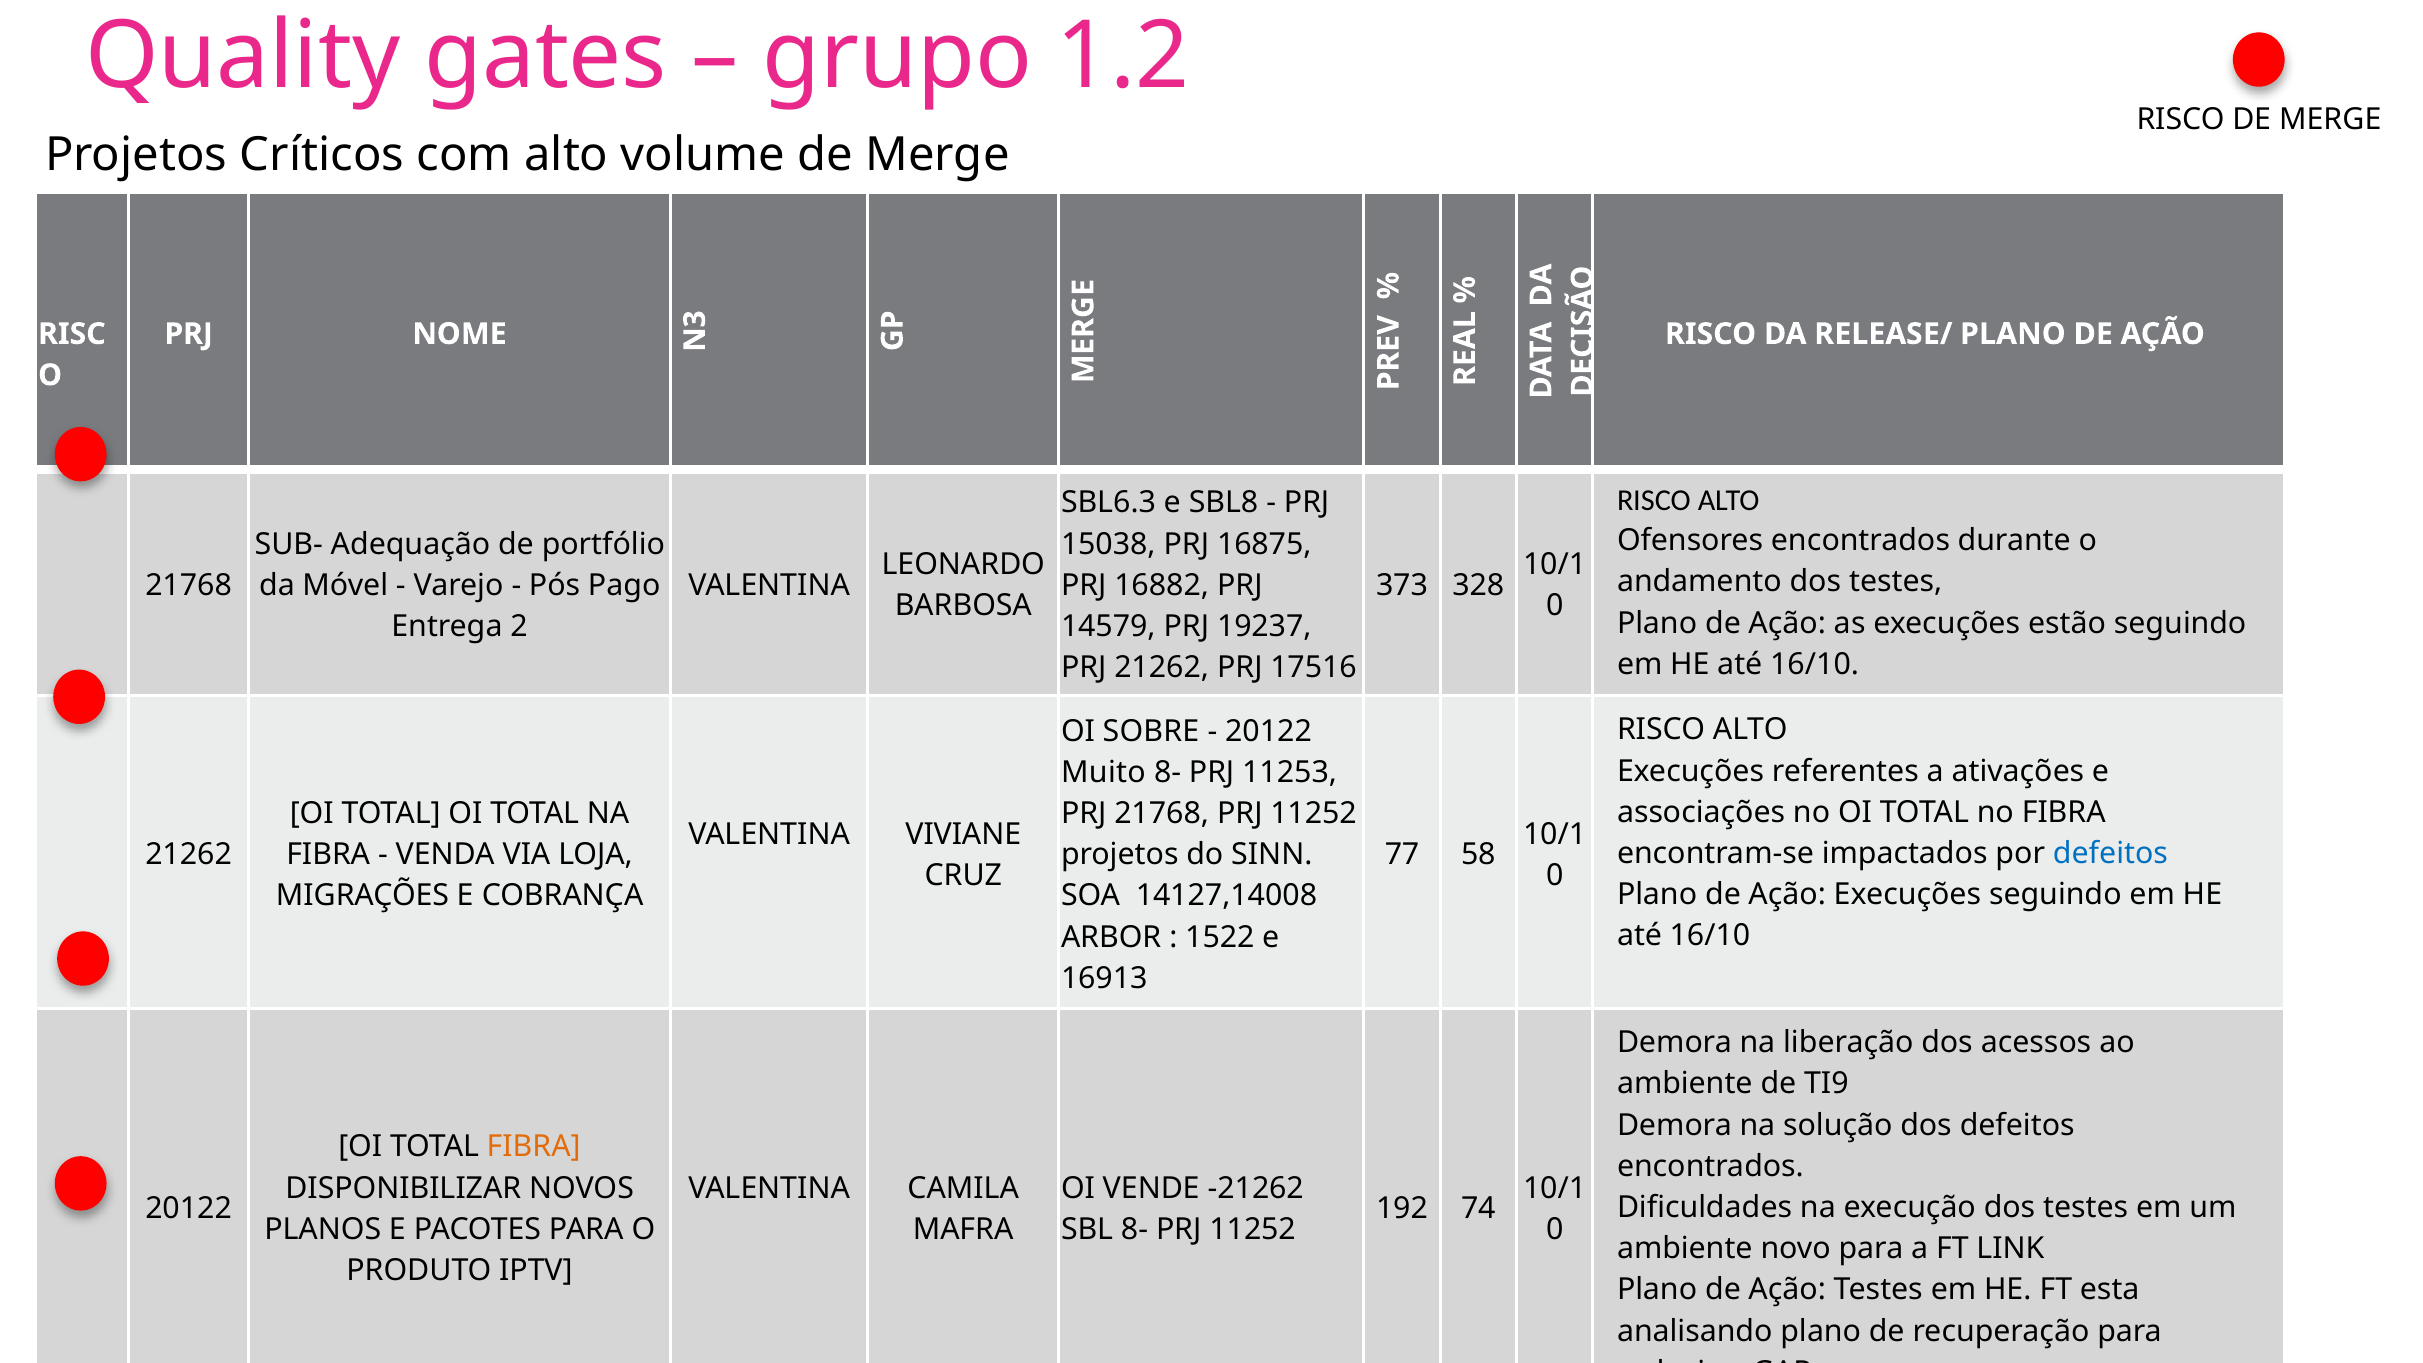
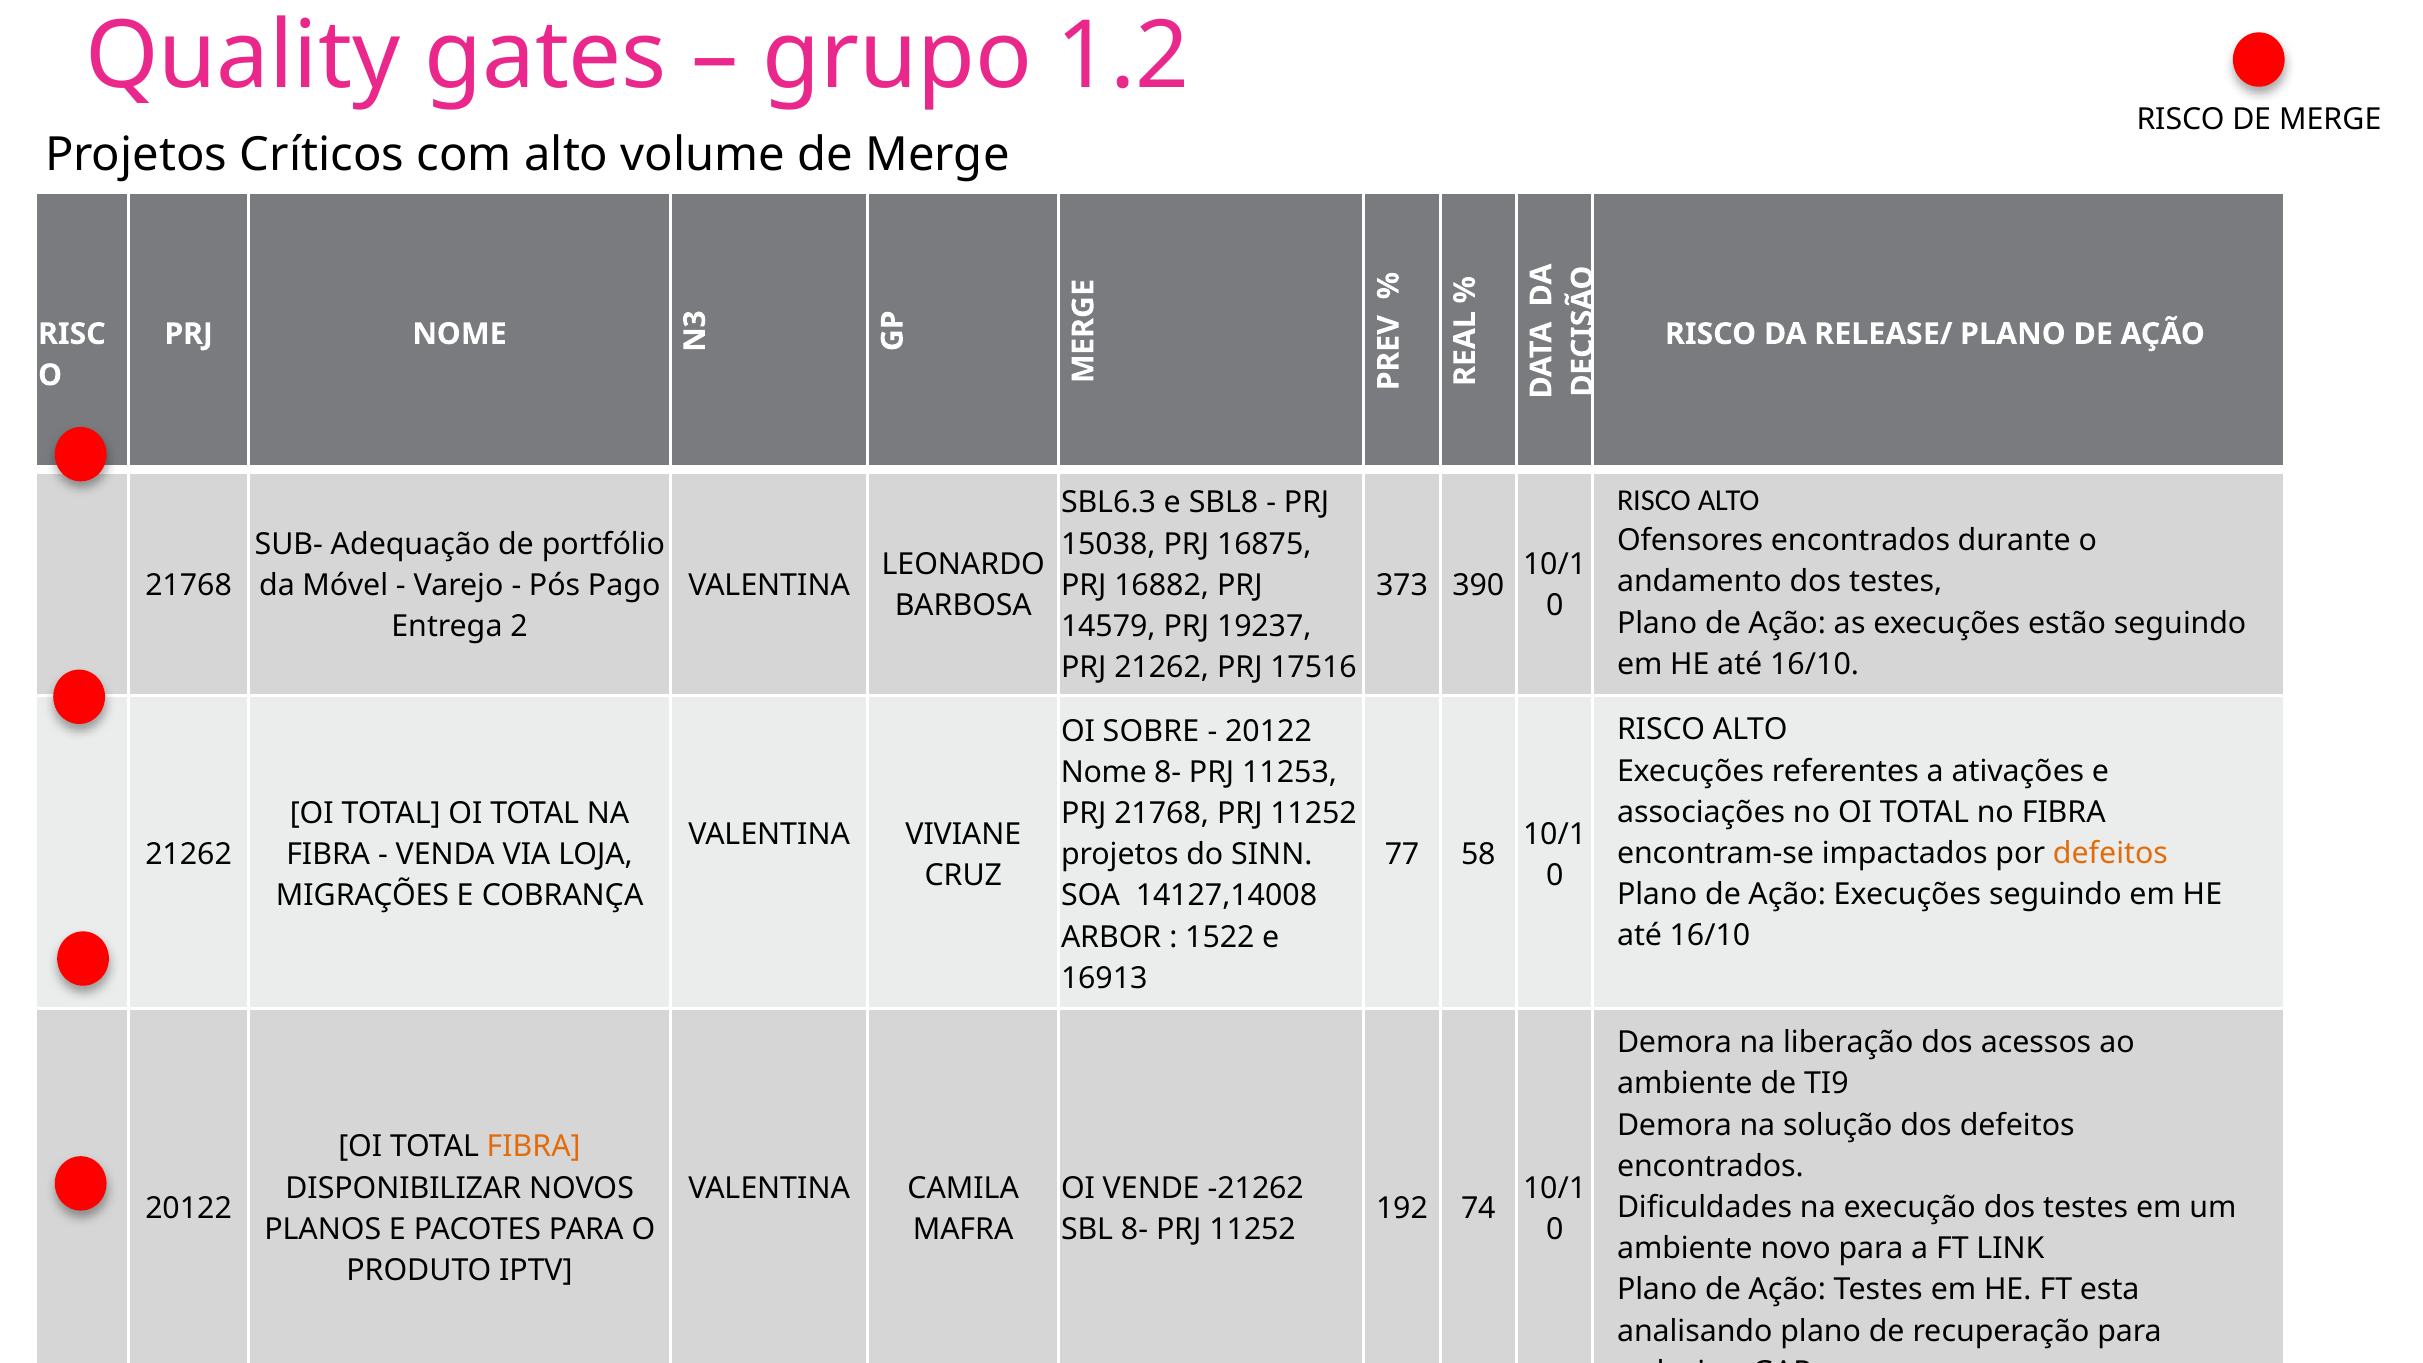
328: 328 -> 390
Muito at (1103, 772): Muito -> Nome
defeitos at (2110, 853) colour: blue -> orange
